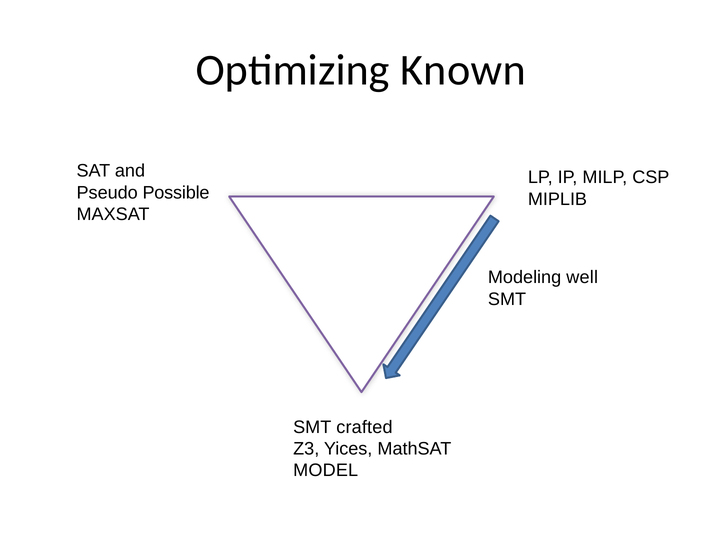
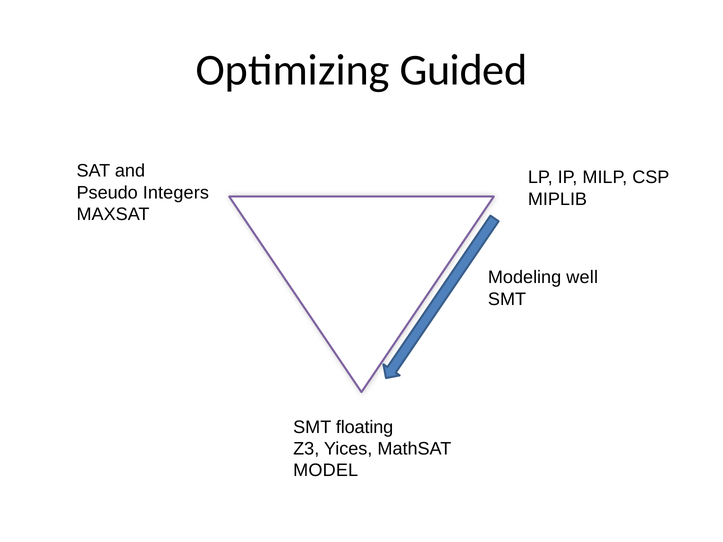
Known: Known -> Guided
Possible: Possible -> Integers
crafted: crafted -> floating
